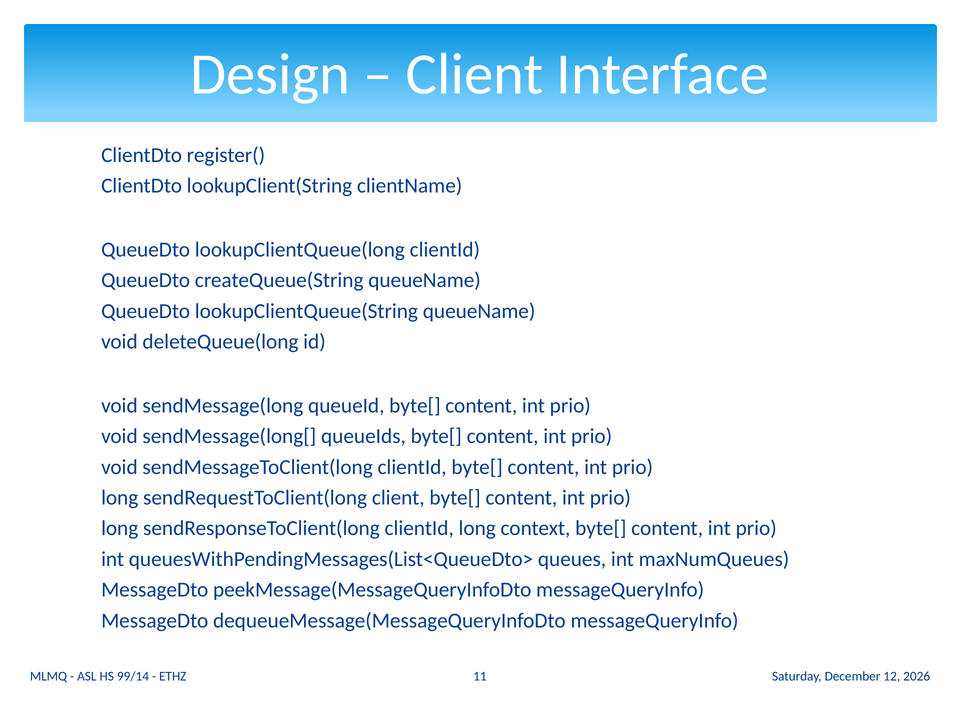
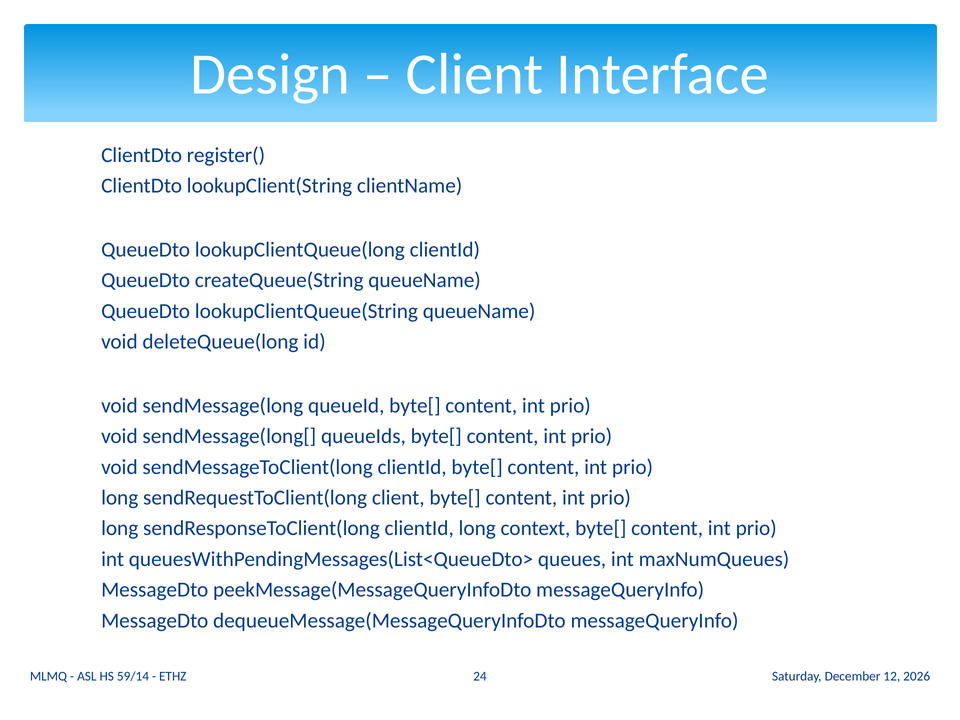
99/14: 99/14 -> 59/14
11: 11 -> 24
